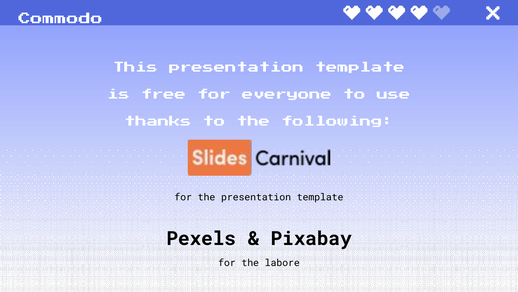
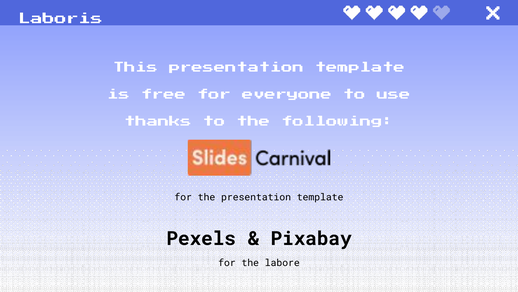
Commodo: Commodo -> Laboris
